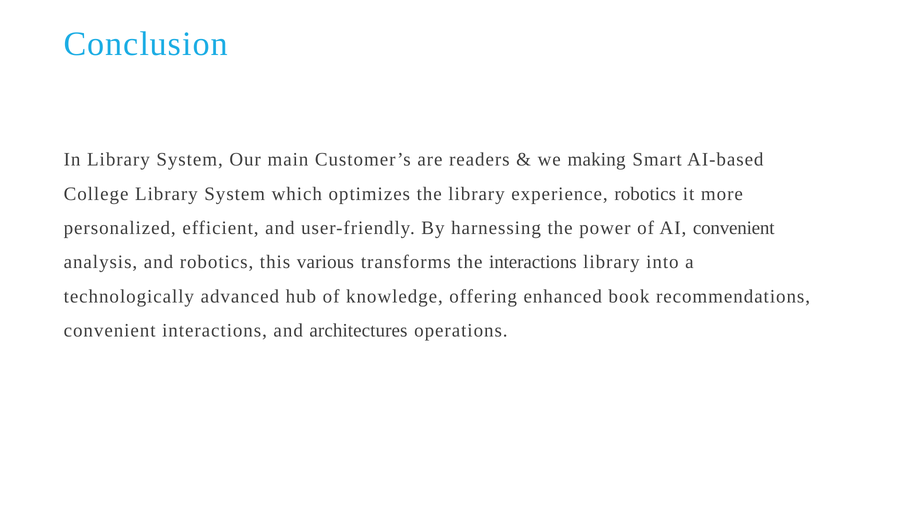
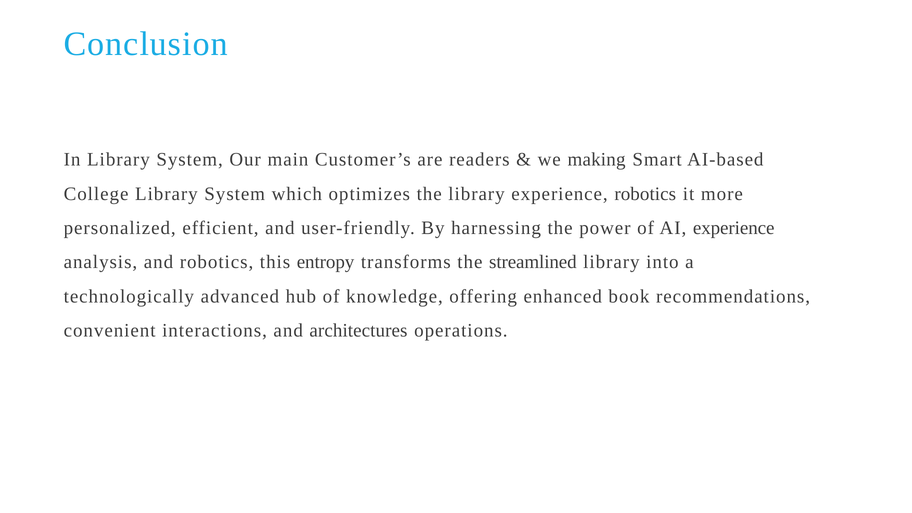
AI convenient: convenient -> experience
various: various -> entropy
the interactions: interactions -> streamlined
